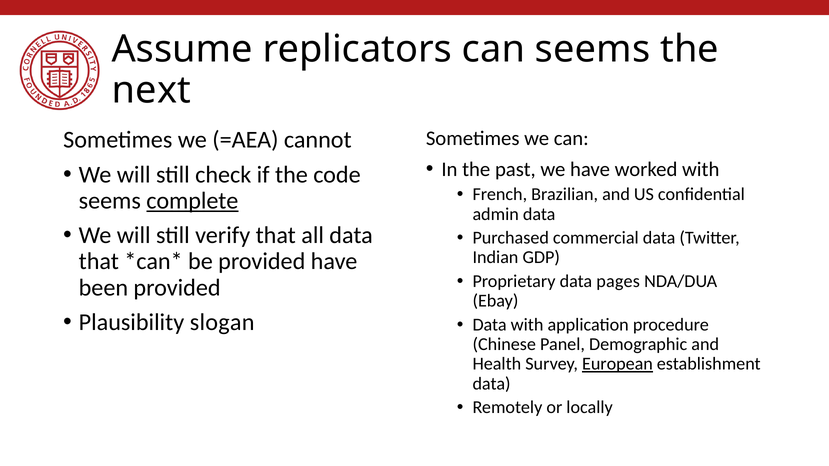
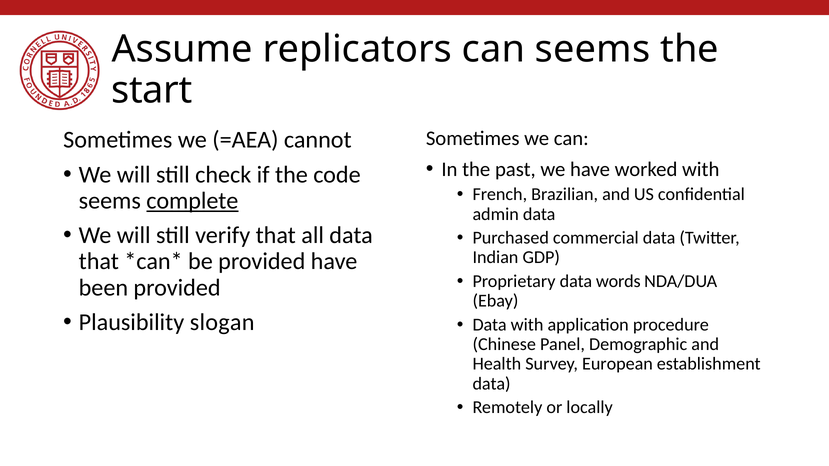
next: next -> start
pages: pages -> words
European underline: present -> none
